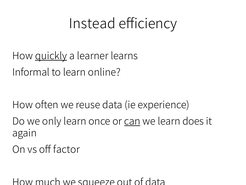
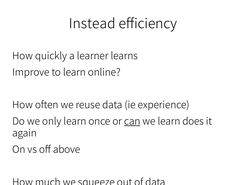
quickly underline: present -> none
Informal: Informal -> Improve
factor: factor -> above
